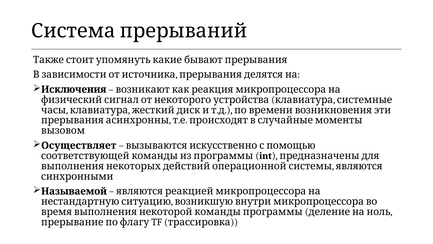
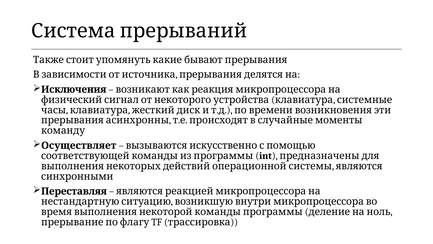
вызовом: вызовом -> команду
Называемой: Называемой -> Переставляя
